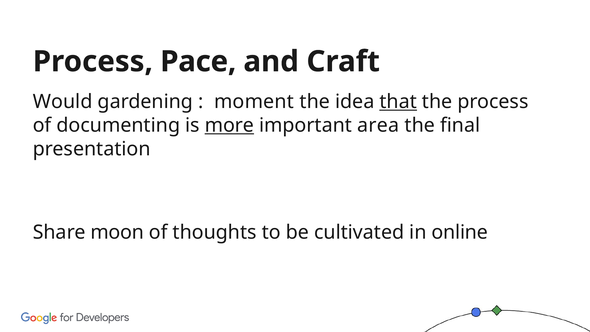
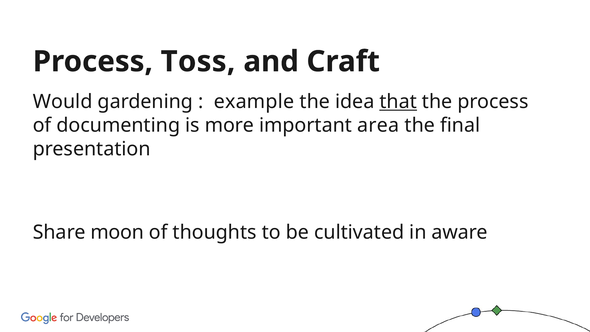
Pace: Pace -> Toss
moment: moment -> example
more underline: present -> none
online: online -> aware
